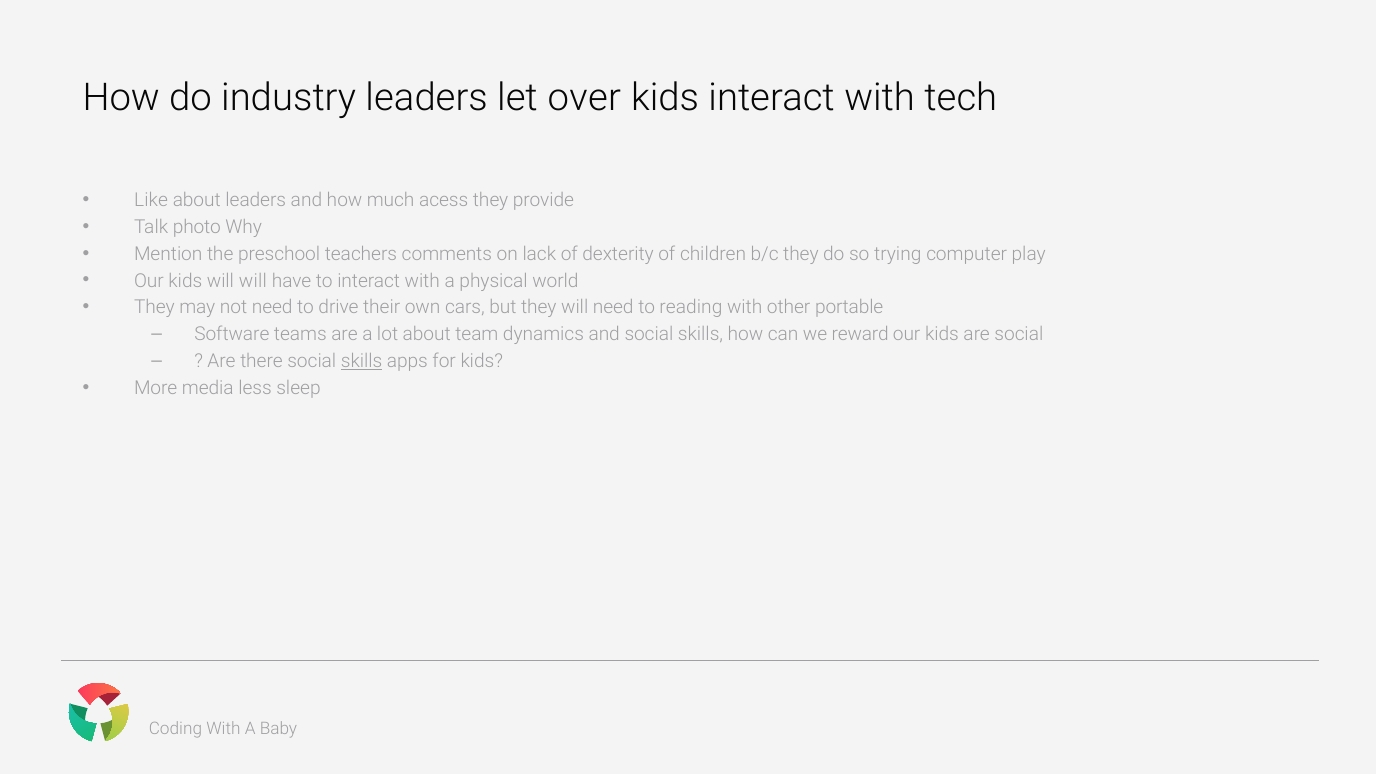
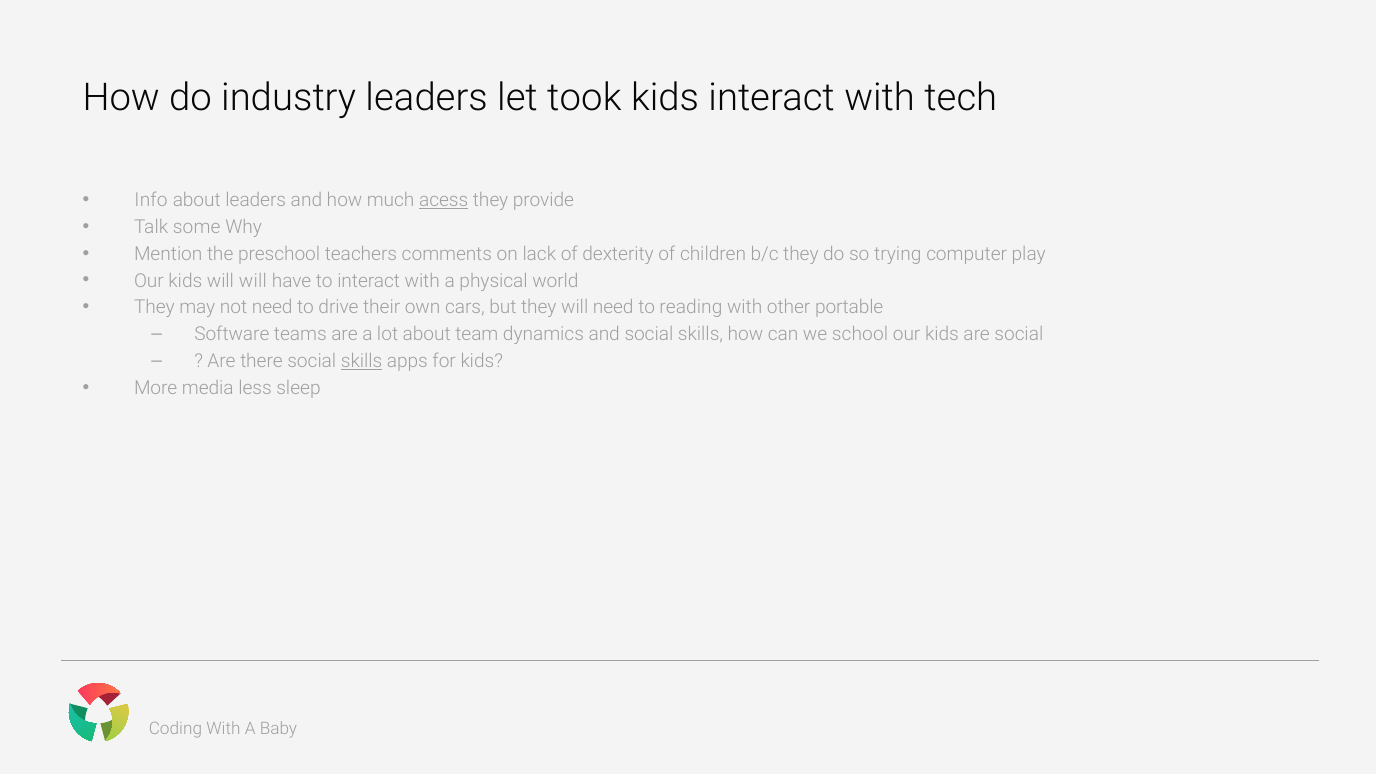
over: over -> took
Like: Like -> Info
acess underline: none -> present
photo: photo -> some
reward: reward -> school
